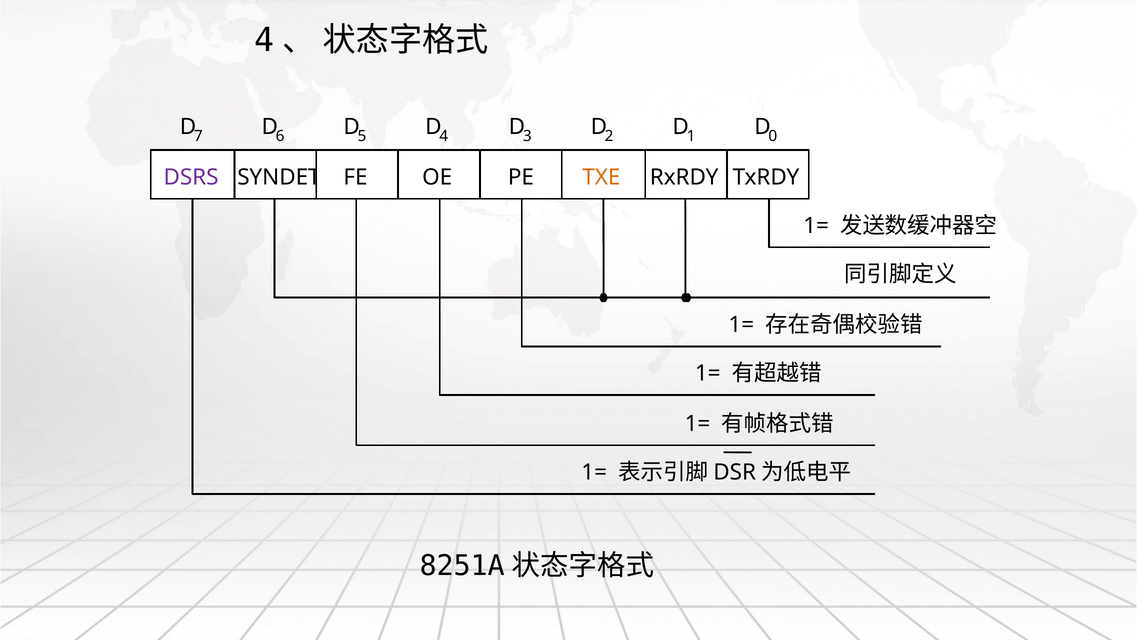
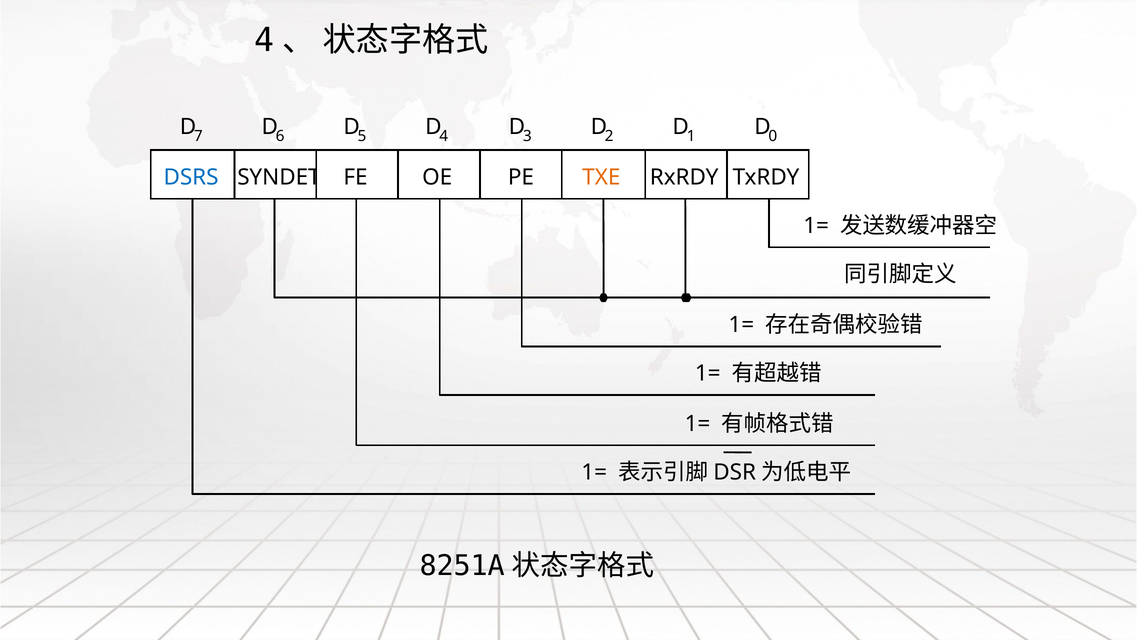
DSRS colour: purple -> blue
